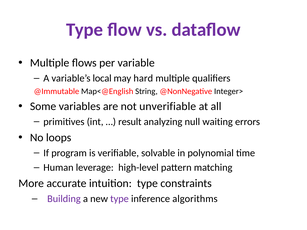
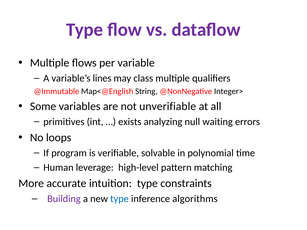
local: local -> lines
hard: hard -> class
result: result -> exists
type at (120, 199) colour: purple -> blue
